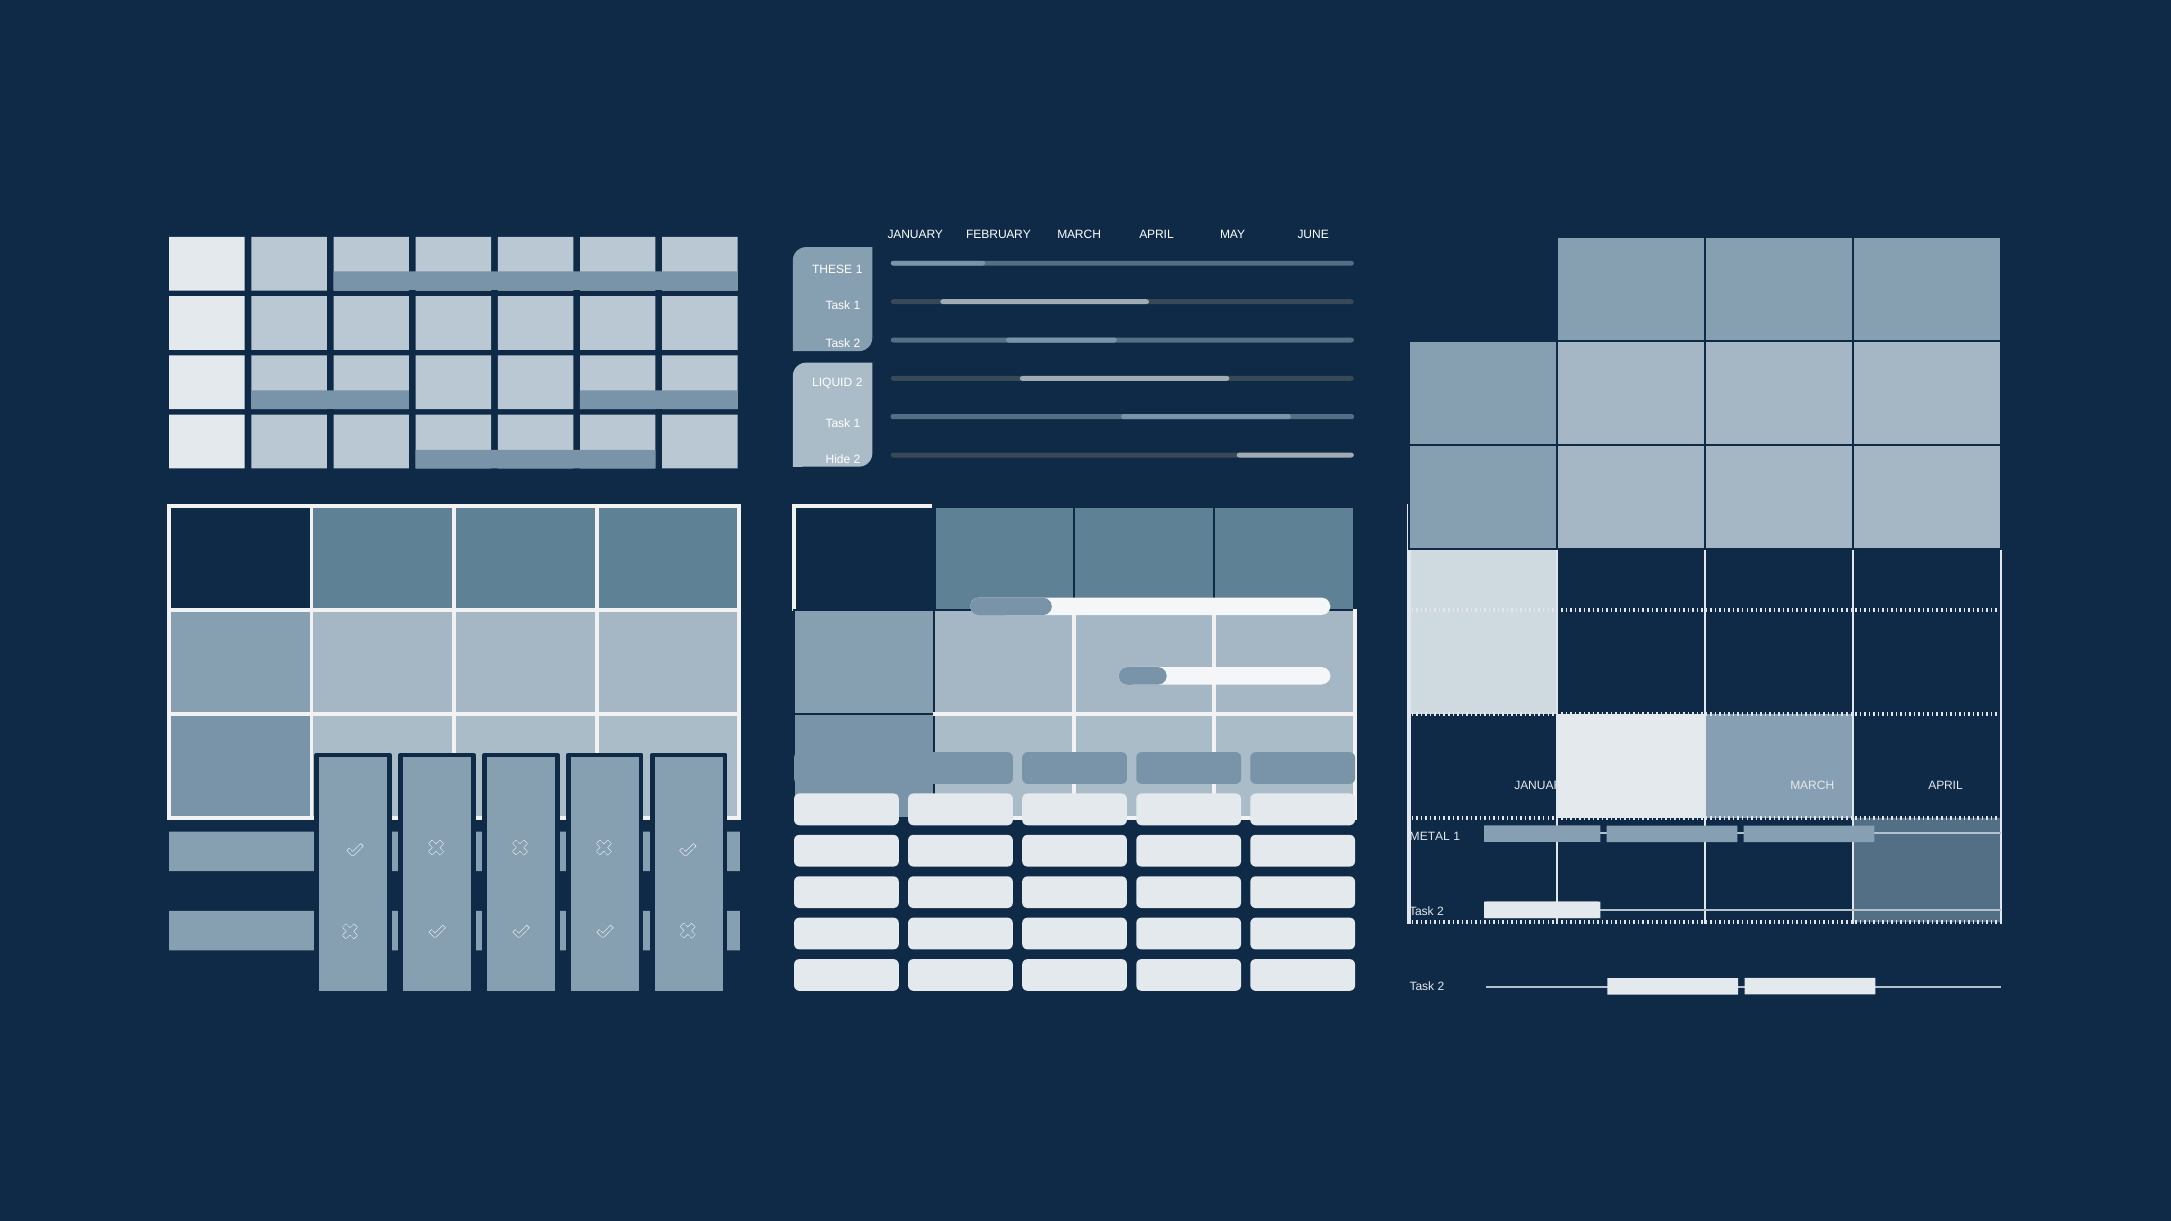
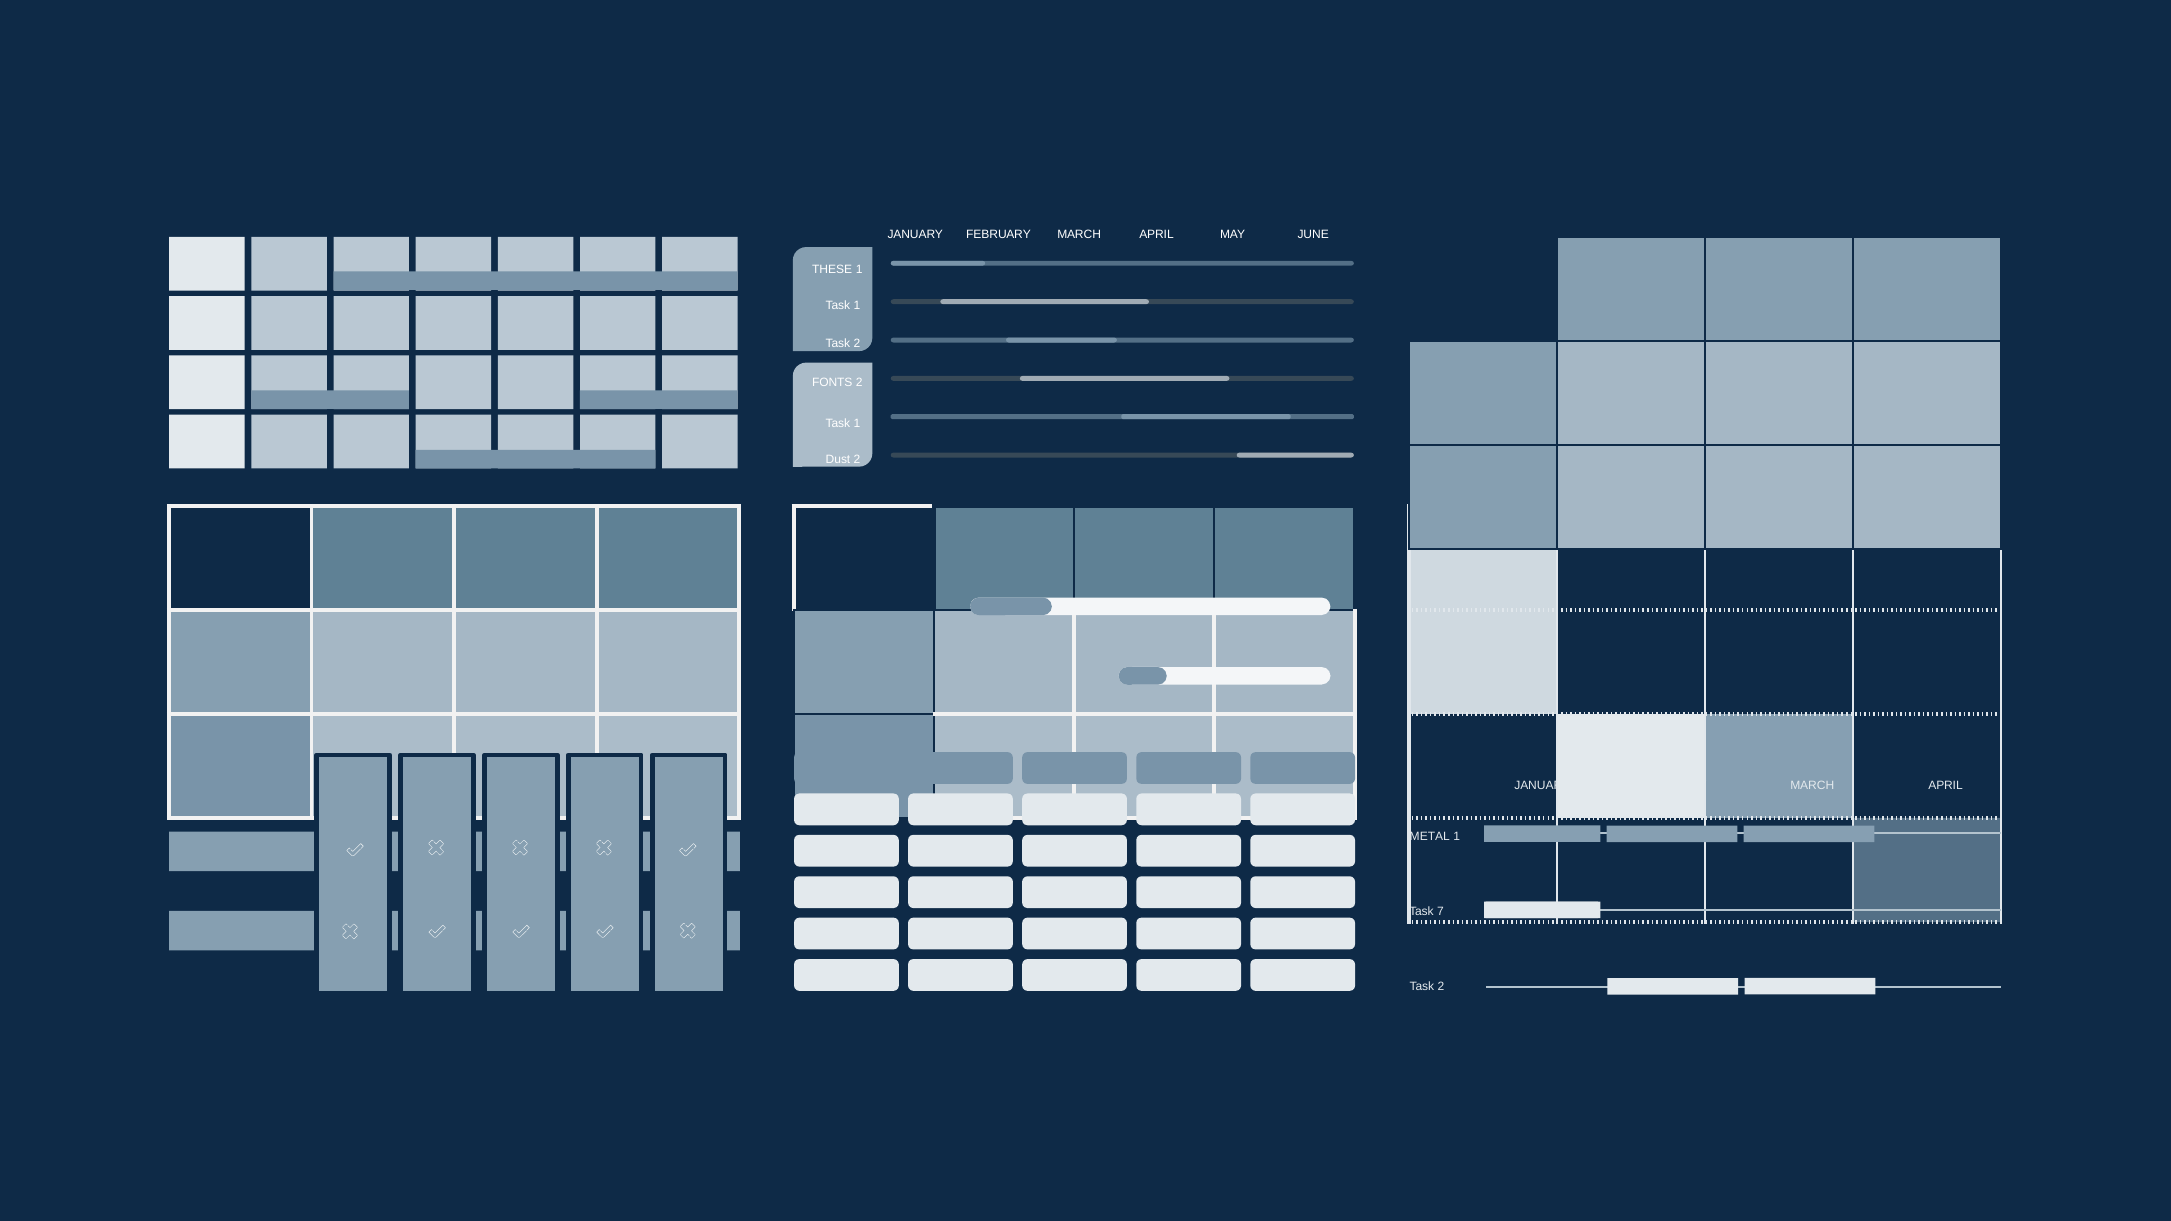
LIQUID: LIQUID -> FONTS
Hide: Hide -> Dust
2 at (1440, 912): 2 -> 7
